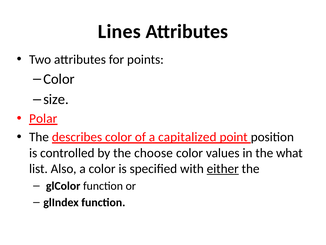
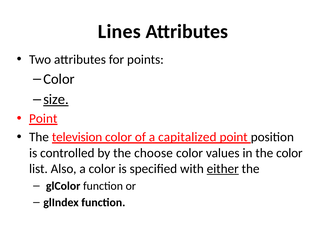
size underline: none -> present
Polar at (43, 118): Polar -> Point
describes: describes -> television
the what: what -> color
